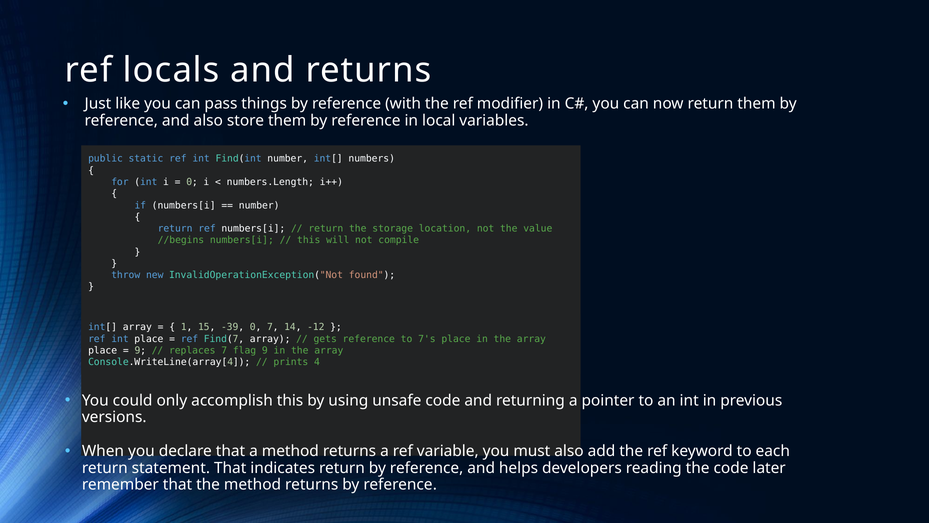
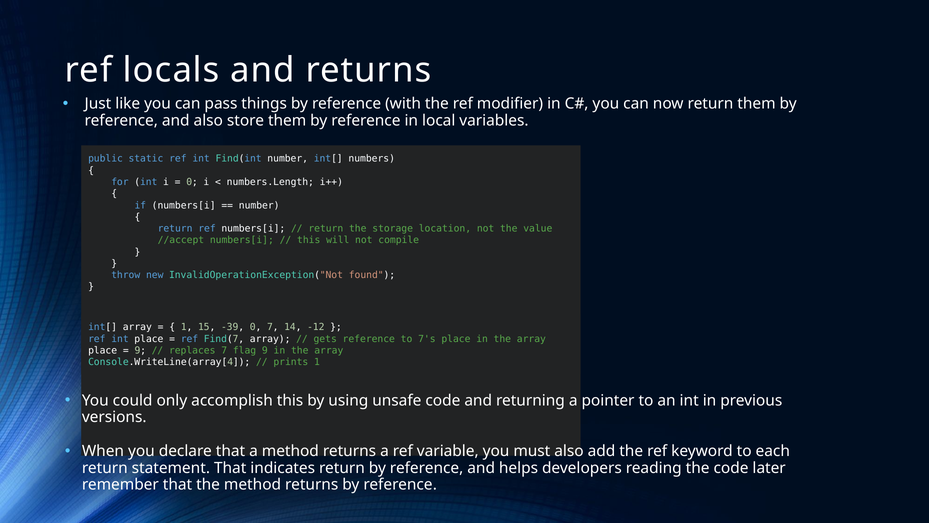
//begins: //begins -> //accept
prints 4: 4 -> 1
